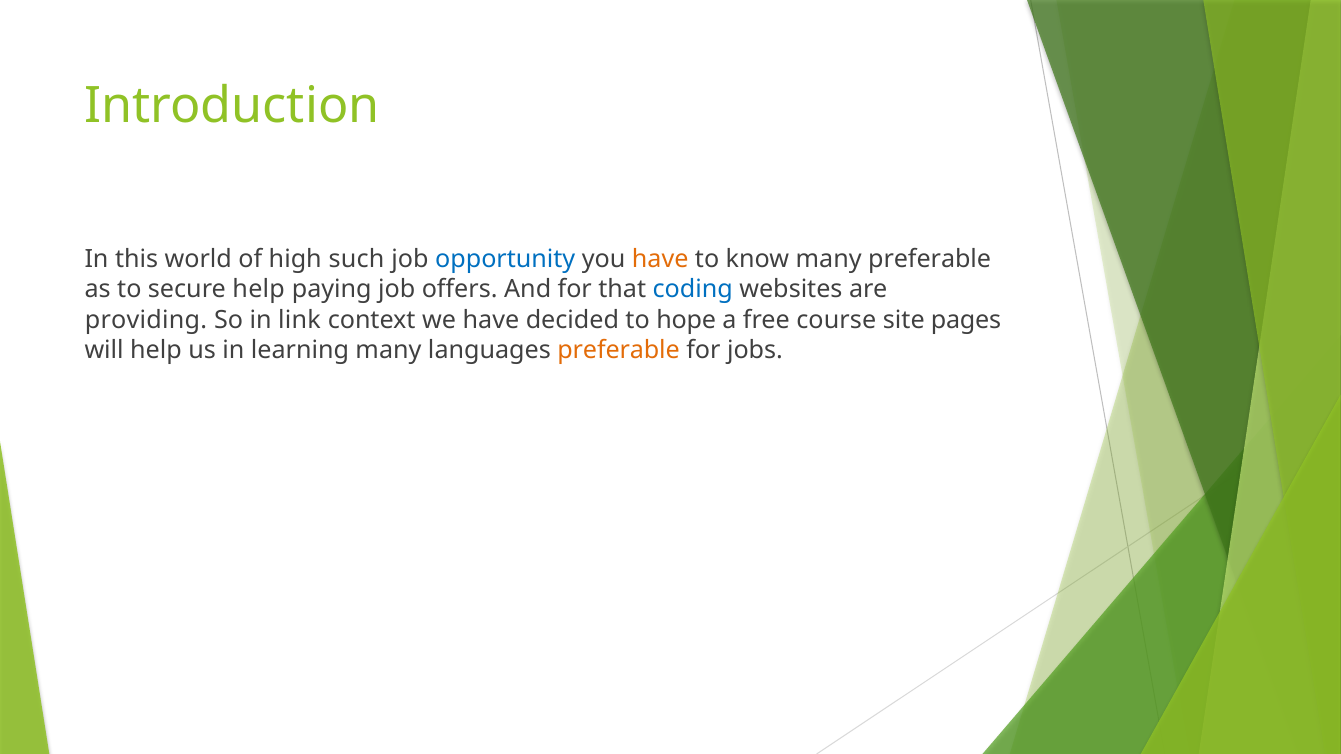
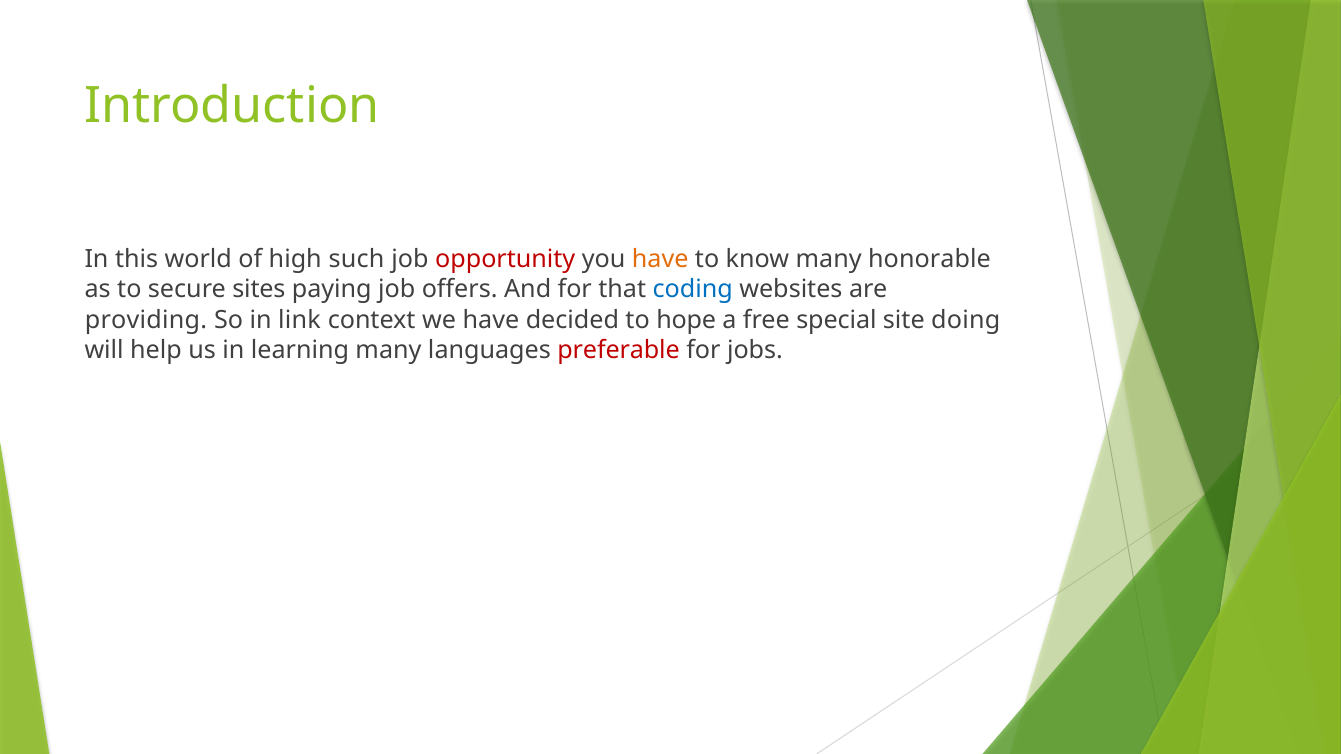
opportunity colour: blue -> red
many preferable: preferable -> honorable
secure help: help -> sites
course: course -> special
pages: pages -> doing
preferable at (619, 350) colour: orange -> red
